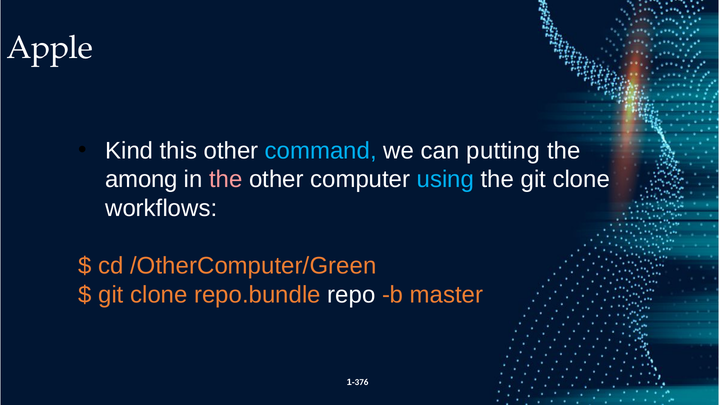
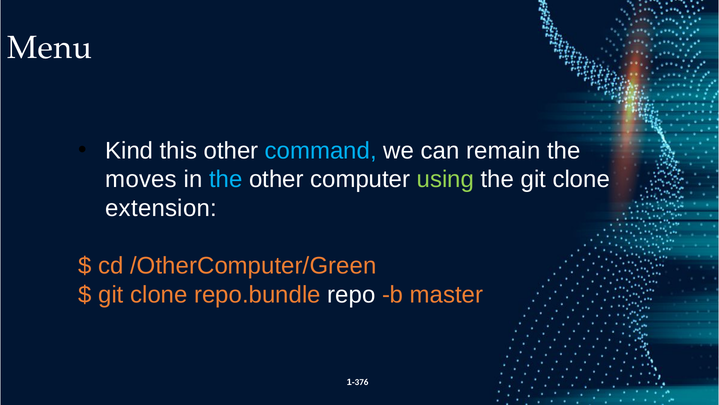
Apple: Apple -> Menu
putting: putting -> remain
among: among -> moves
the at (226, 179) colour: pink -> light blue
using colour: light blue -> light green
workflows: workflows -> extension
